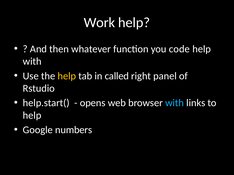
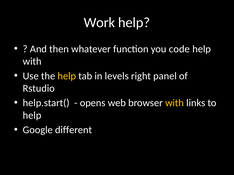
called: called -> levels
with at (175, 103) colour: light blue -> yellow
numbers: numbers -> different
